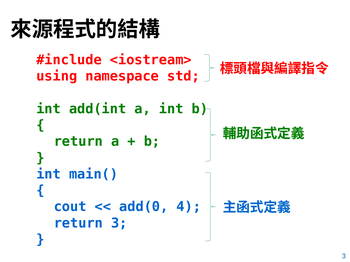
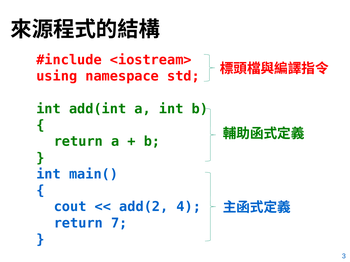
add(0: add(0 -> add(2
return 3: 3 -> 7
